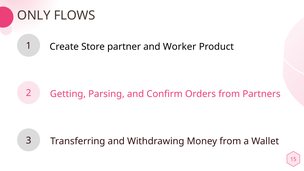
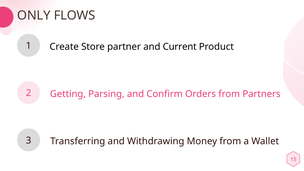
Worker: Worker -> Current
